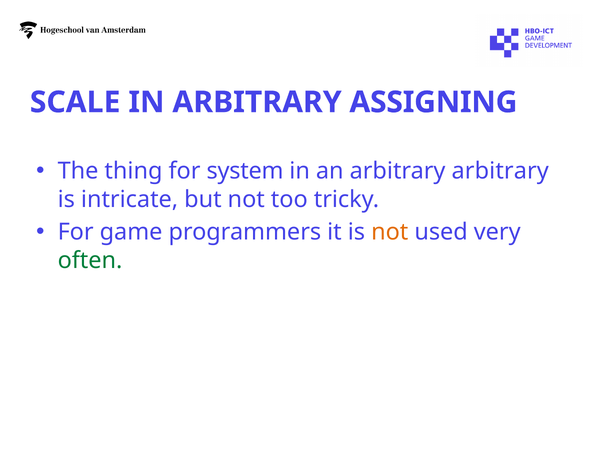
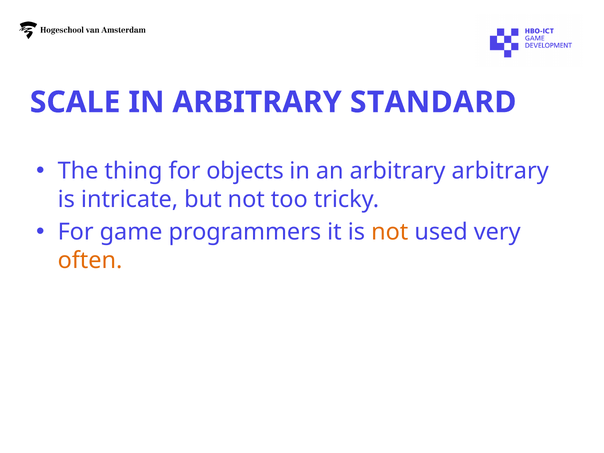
ASSIGNING: ASSIGNING -> STANDARD
system: system -> objects
often colour: green -> orange
